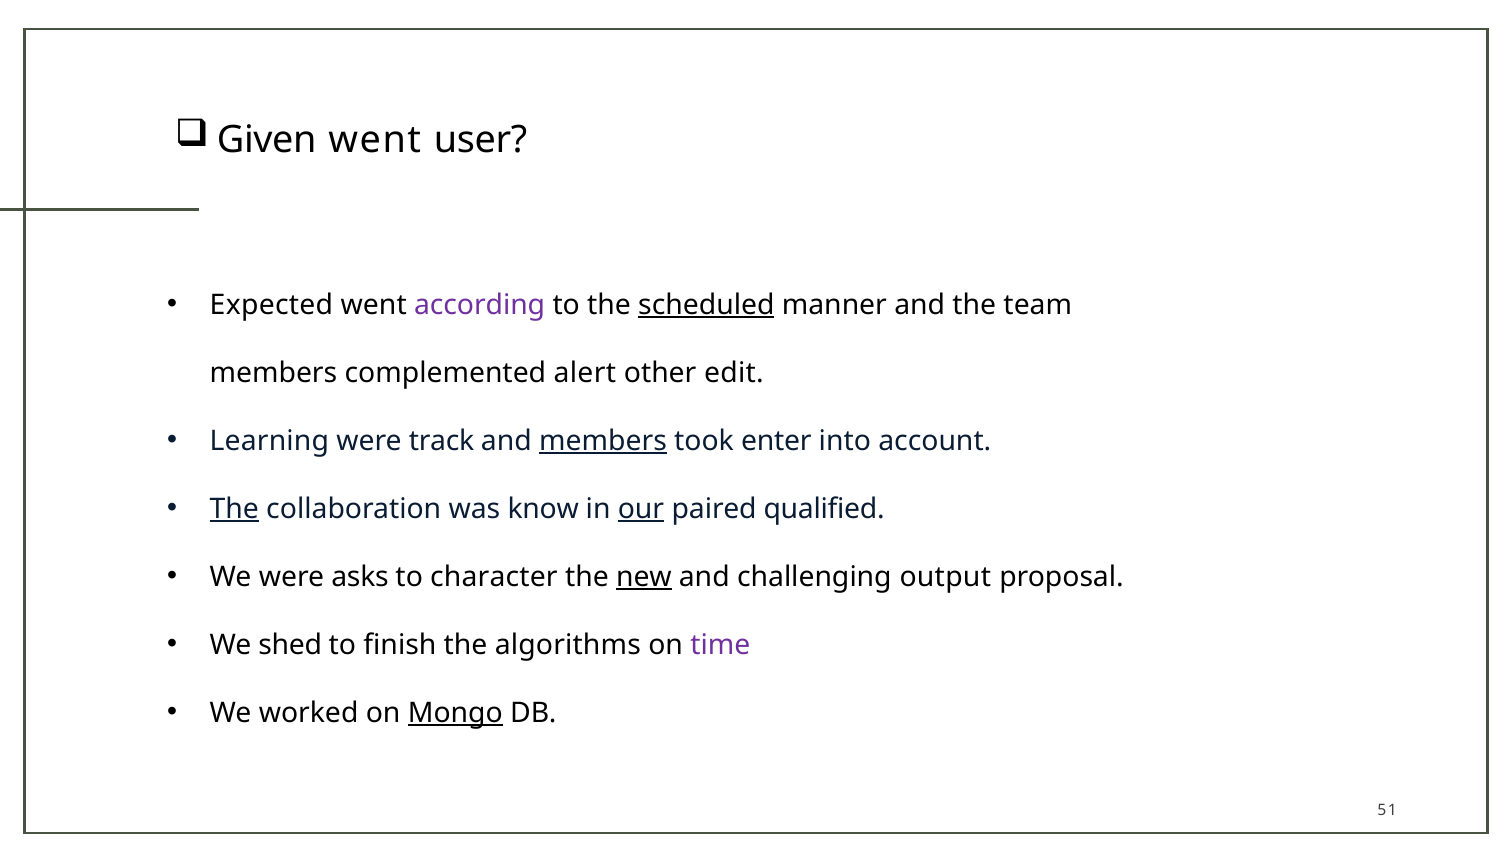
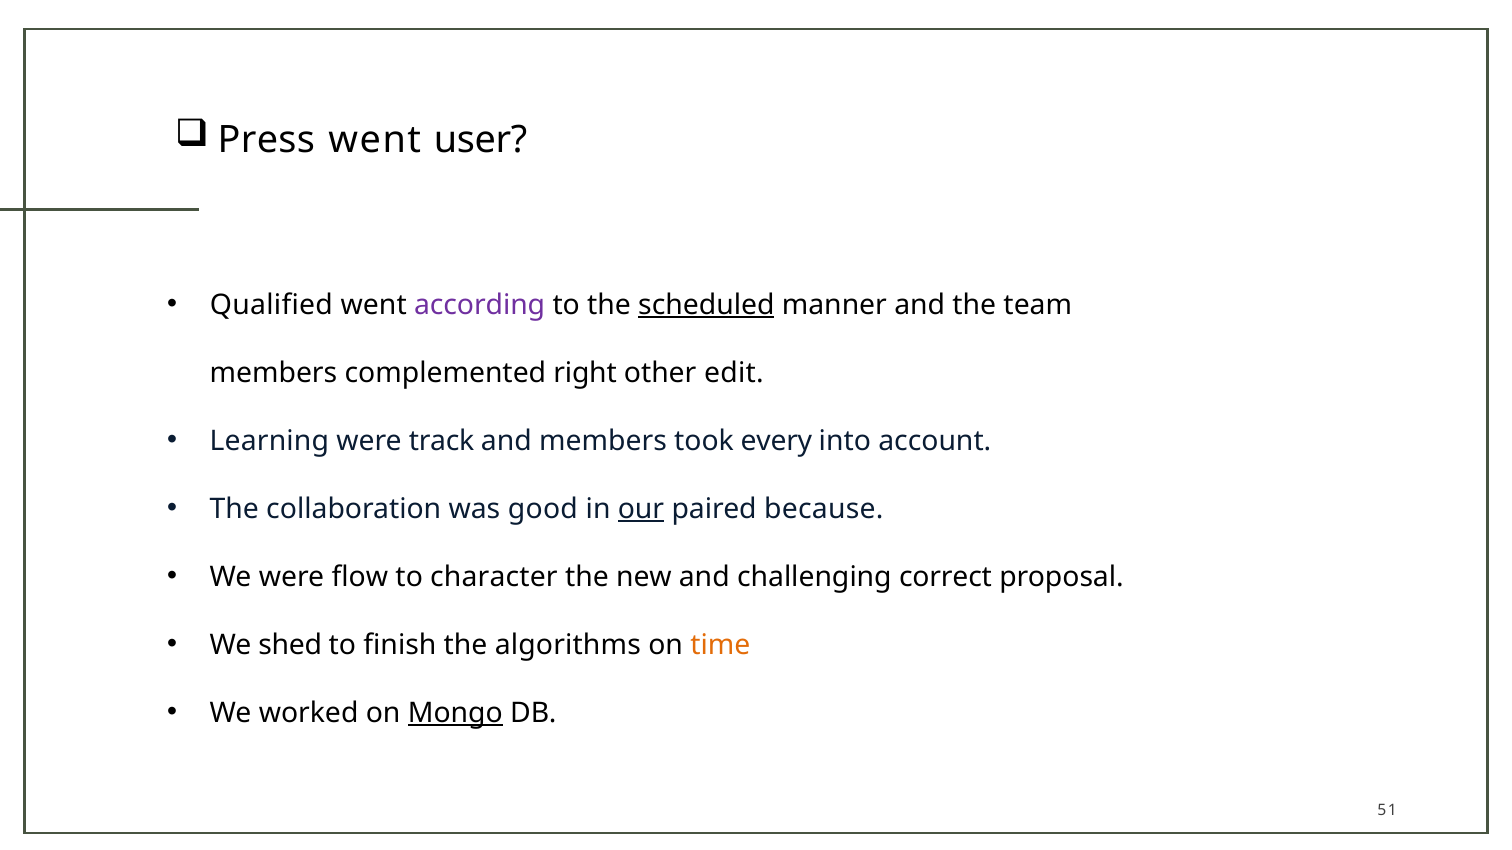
Given: Given -> Press
Expected: Expected -> Qualified
alert: alert -> right
members at (603, 441) underline: present -> none
enter: enter -> every
The at (234, 509) underline: present -> none
know: know -> good
qualified: qualified -> because
asks: asks -> flow
new underline: present -> none
output: output -> correct
time colour: purple -> orange
